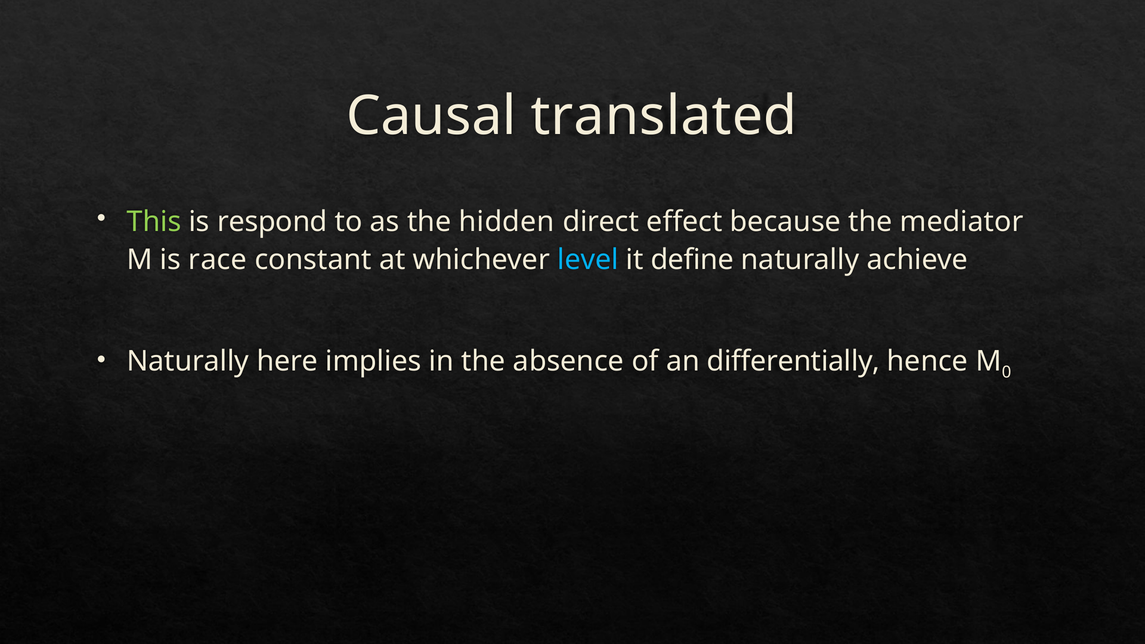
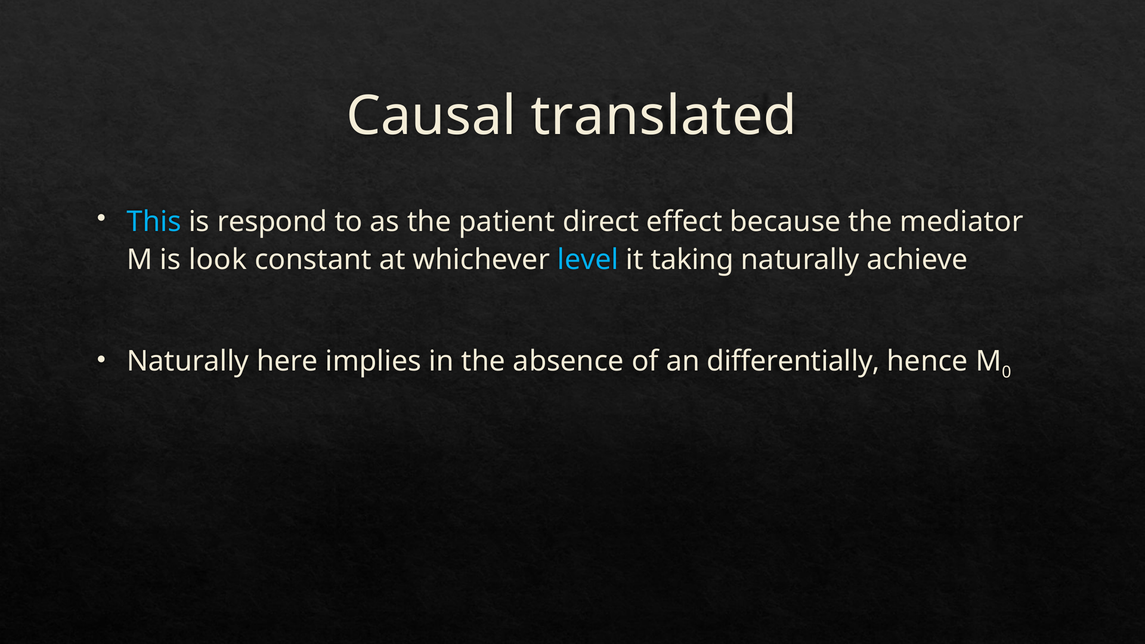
This colour: light green -> light blue
hidden: hidden -> patient
race: race -> look
define: define -> taking
